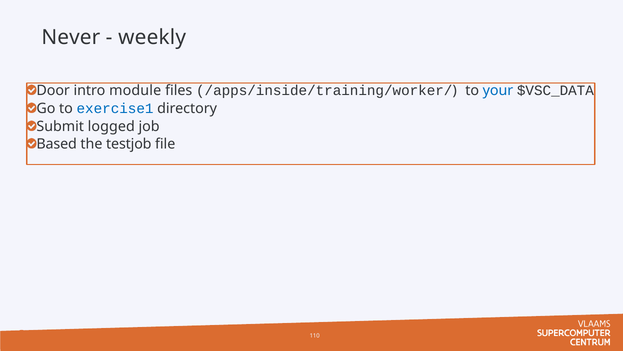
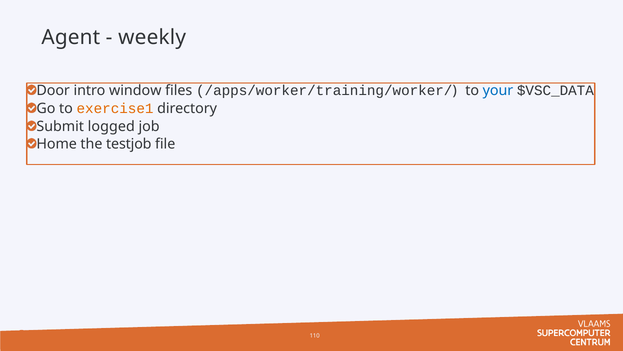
Never: Never -> Agent
module: module -> window
/apps/inside/training/worker/: /apps/inside/training/worker/ -> /apps/worker/training/worker/
exercise1 colour: blue -> orange
Based: Based -> Home
